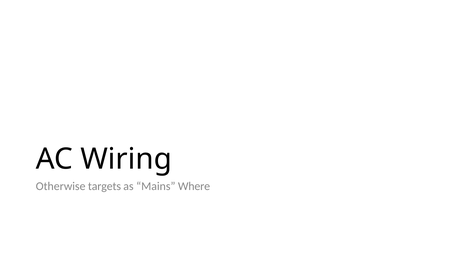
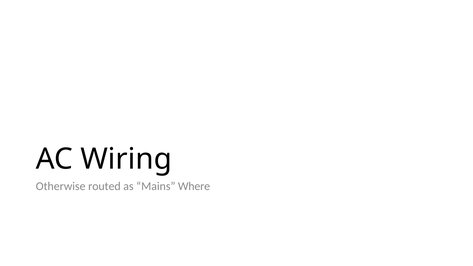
targets: targets -> routed
